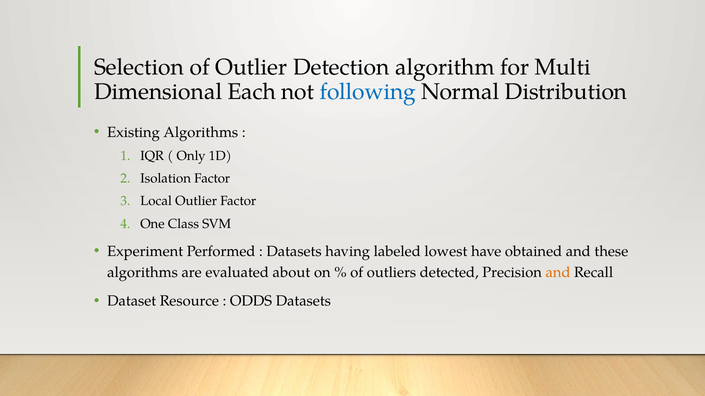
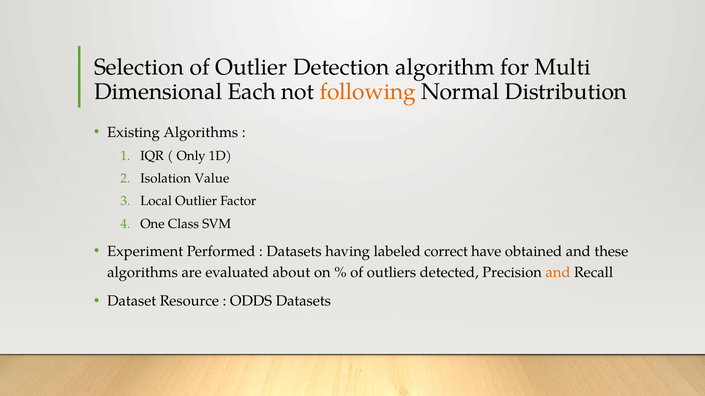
following colour: blue -> orange
Isolation Factor: Factor -> Value
lowest: lowest -> correct
